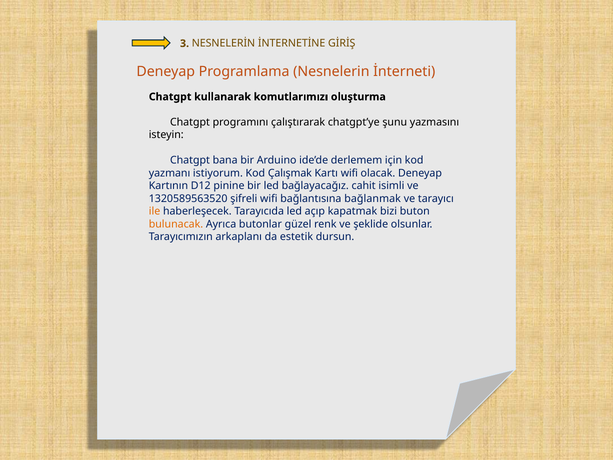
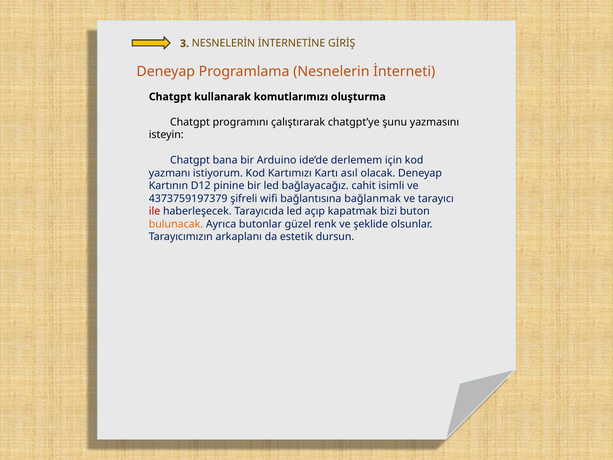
Çalışmak: Çalışmak -> Kartımızı
Kartı wifi: wifi -> asıl
1320589563520: 1320589563520 -> 4373759197379
ile colour: orange -> red
